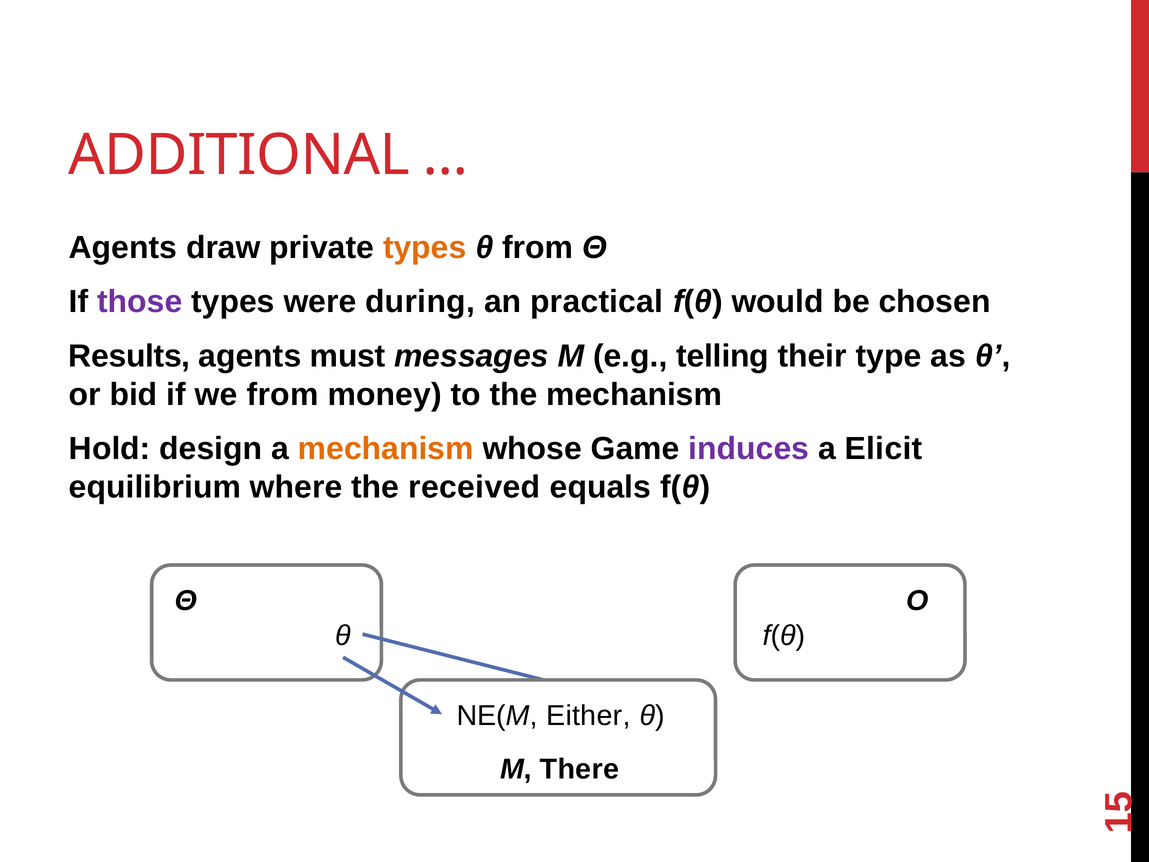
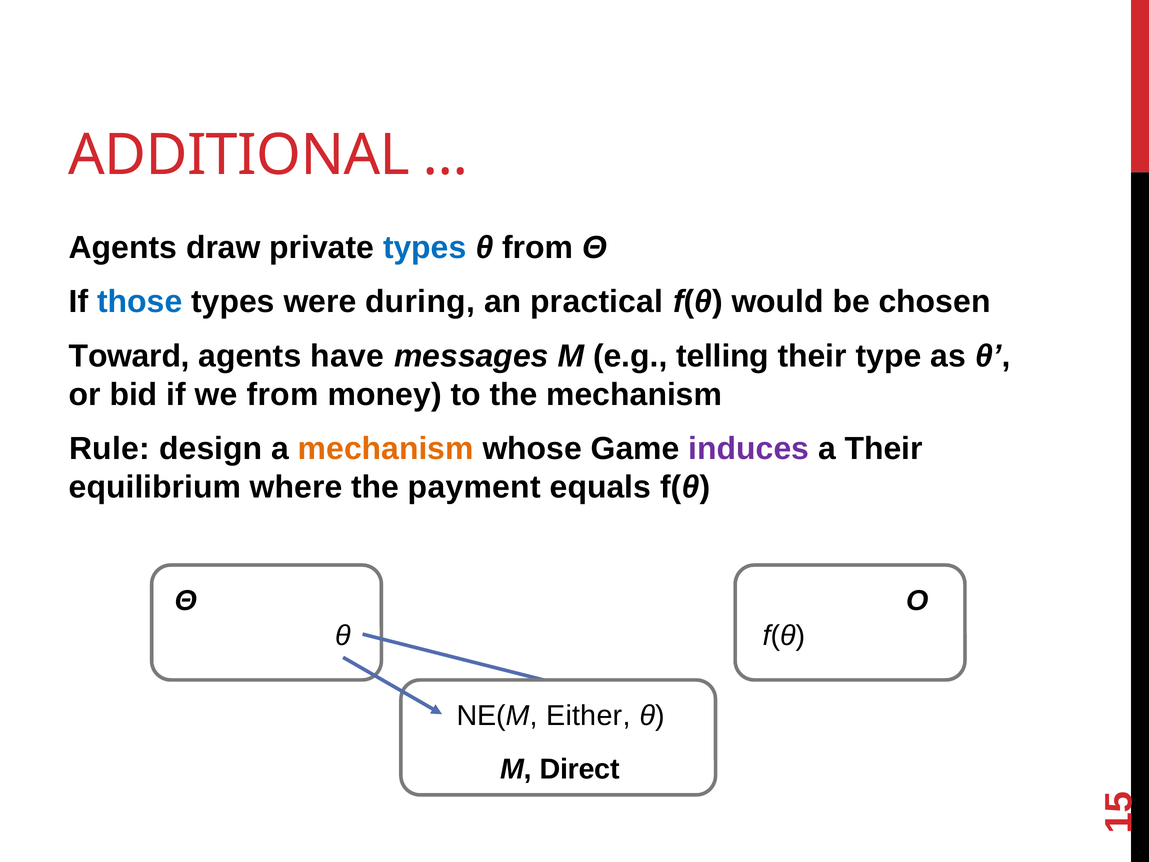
types at (425, 247) colour: orange -> blue
those colour: purple -> blue
Results: Results -> Toward
must: must -> have
Hold: Hold -> Rule
a Elicit: Elicit -> Their
received: received -> payment
There: There -> Direct
